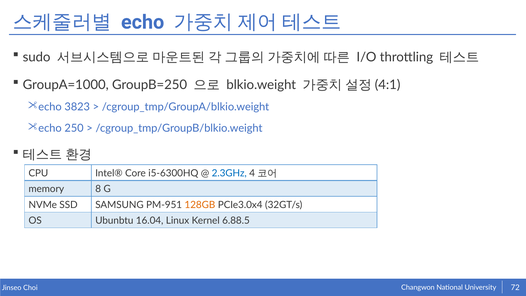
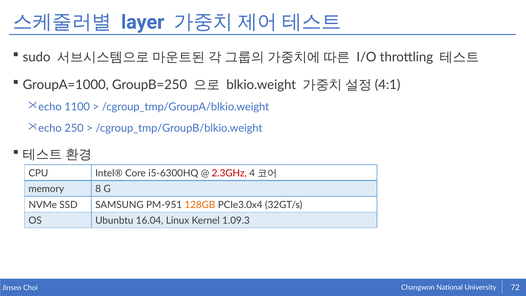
echo at (143, 22): echo -> layer
3823: 3823 -> 1100
2.3GHz colour: blue -> red
6.88.5: 6.88.5 -> 1.09.3
